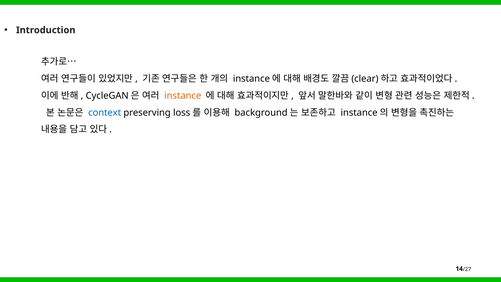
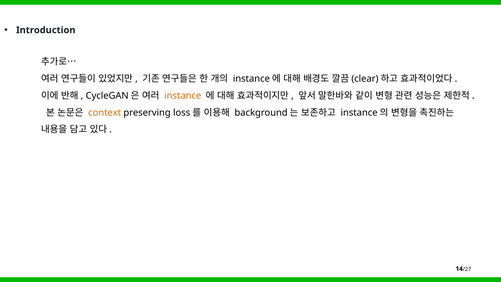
context colour: blue -> orange
